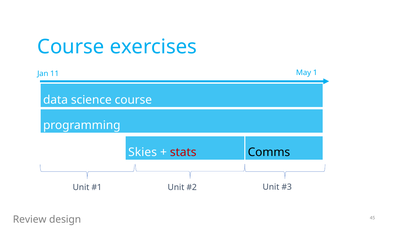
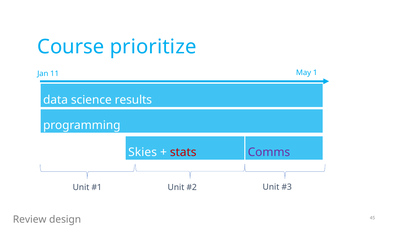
exercises: exercises -> prioritize
science course: course -> results
Comms colour: black -> purple
